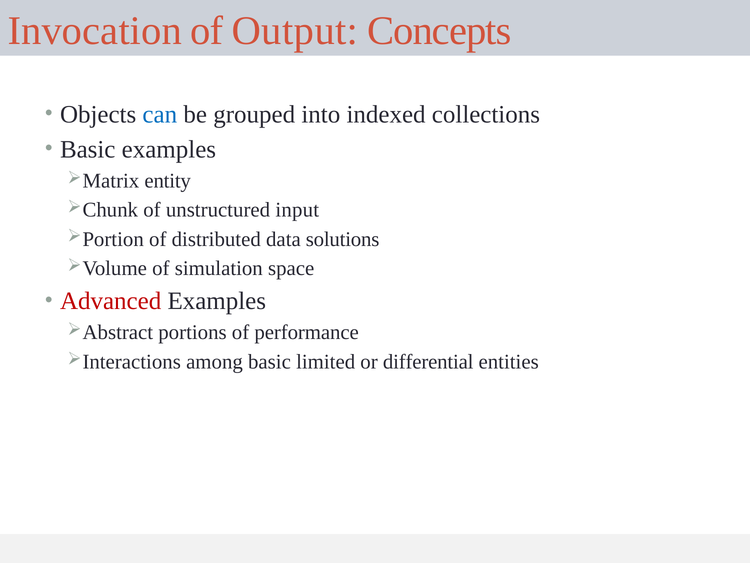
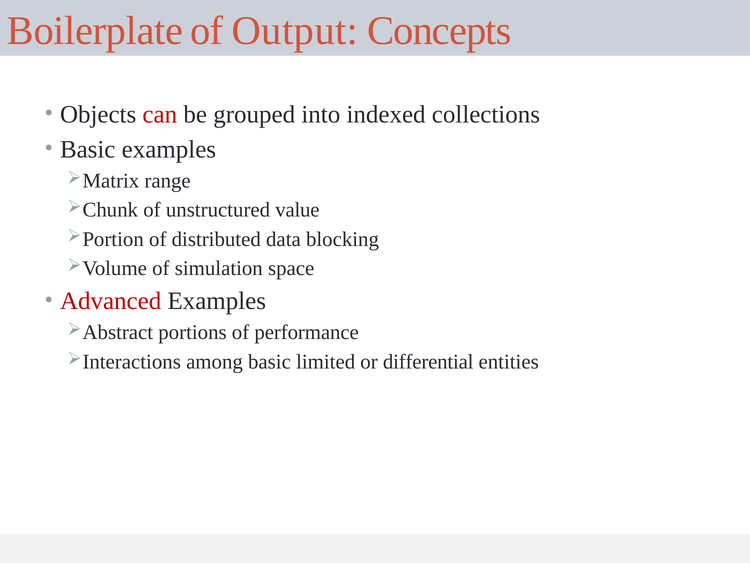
Invocation: Invocation -> Boilerplate
can colour: blue -> red
entity: entity -> range
input: input -> value
solutions: solutions -> blocking
